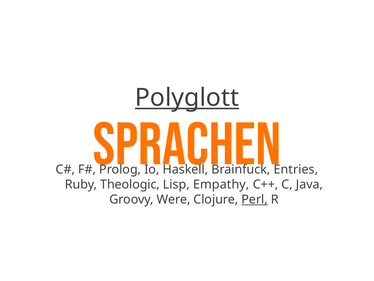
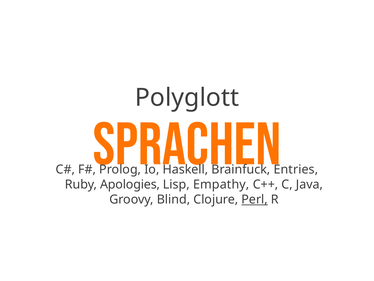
Polyglott underline: present -> none
Theologic: Theologic -> Apologies
Were: Were -> Blind
